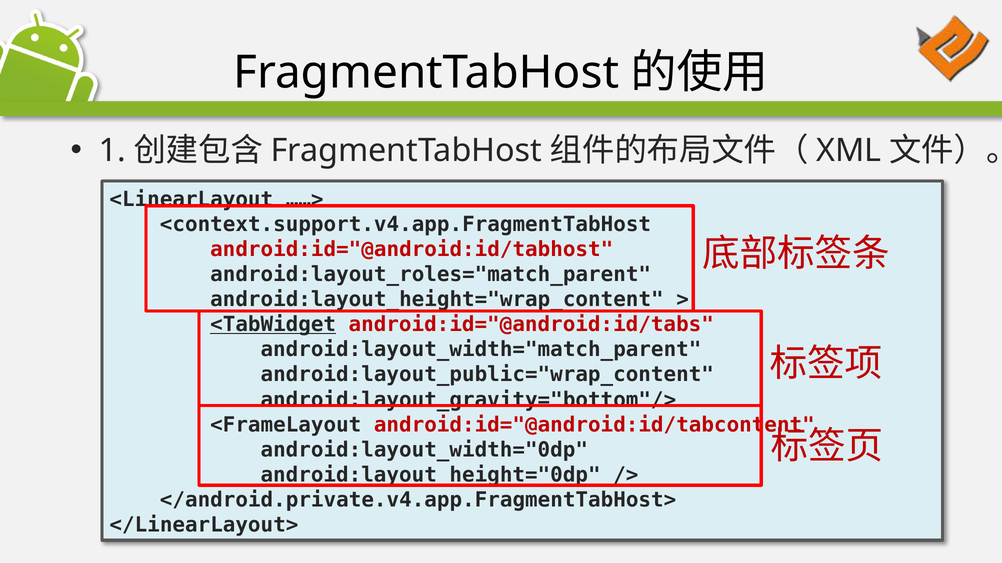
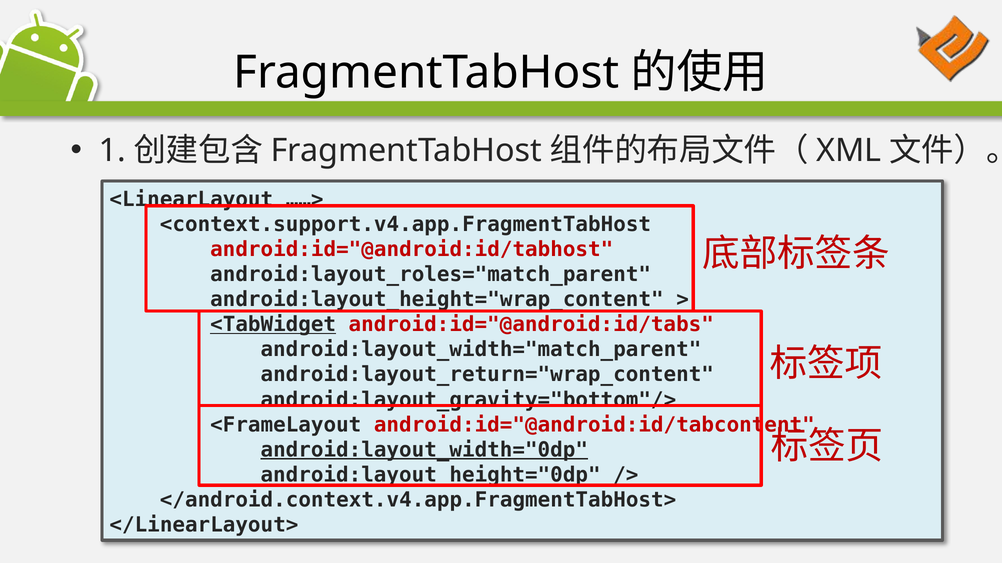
android:layout_public="wrap_content: android:layout_public="wrap_content -> android:layout_return="wrap_content
android:layout_width="0dp underline: none -> present
</android.private.v4.app.FragmentTabHost>: </android.private.v4.app.FragmentTabHost> -> </android.context.v4.app.FragmentTabHost>
